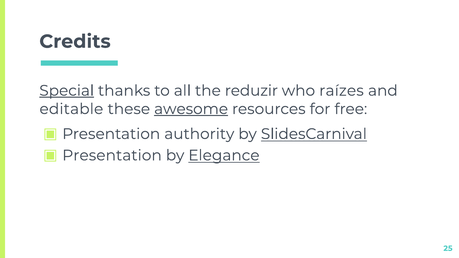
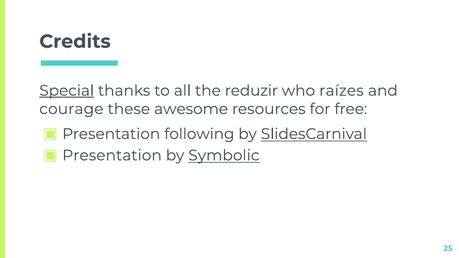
editable: editable -> courage
awesome underline: present -> none
authority: authority -> following
Elegance: Elegance -> Symbolic
